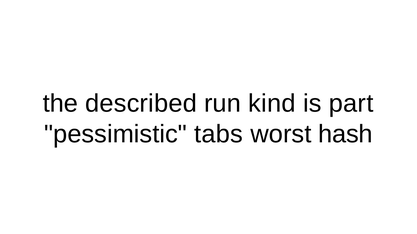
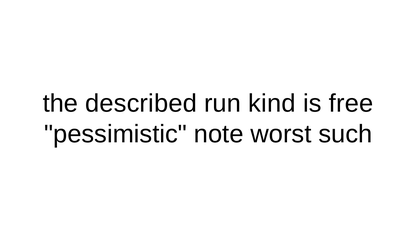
part: part -> free
tabs: tabs -> note
hash: hash -> such
